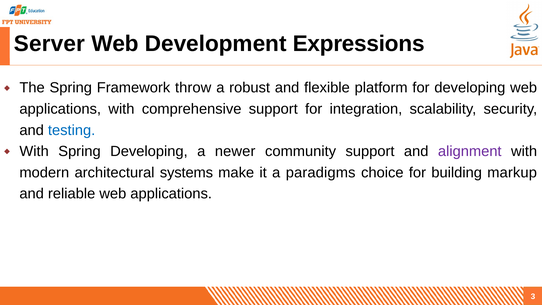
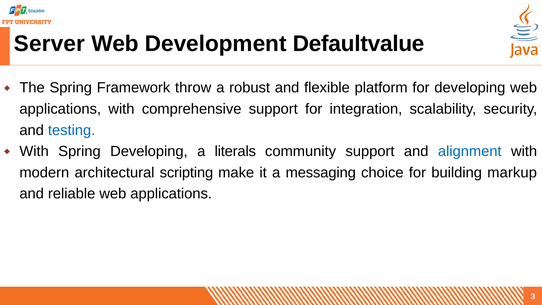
Expressions: Expressions -> Defaultvalue
newer: newer -> literals
alignment colour: purple -> blue
systems: systems -> scripting
paradigms: paradigms -> messaging
